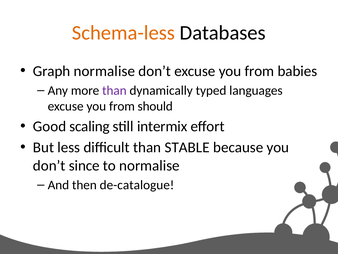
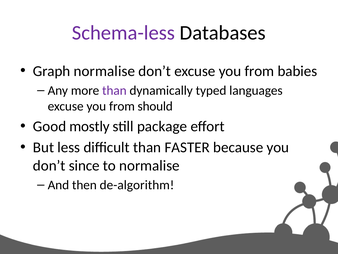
Schema-less colour: orange -> purple
scaling: scaling -> mostly
intermix: intermix -> package
STABLE: STABLE -> FASTER
de-catalogue: de-catalogue -> de-algorithm
